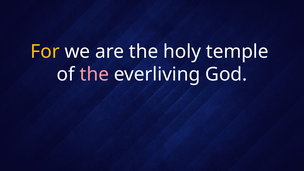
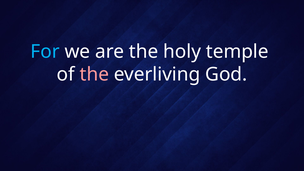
For colour: yellow -> light blue
